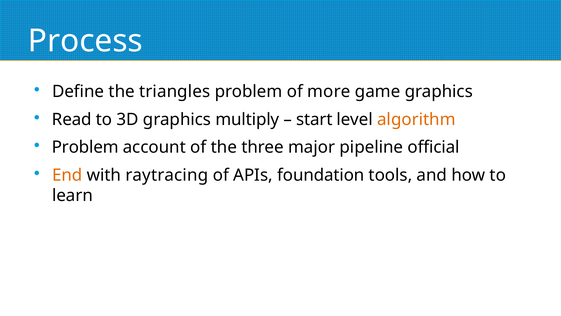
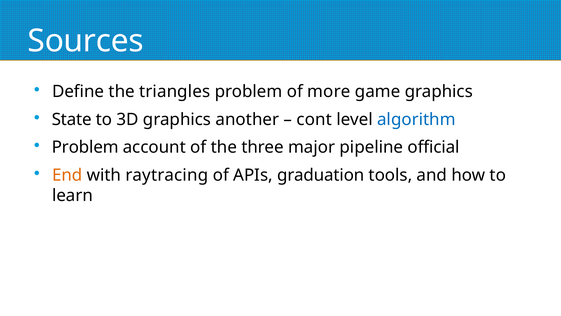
Process: Process -> Sources
Read: Read -> State
multiply: multiply -> another
start: start -> cont
algorithm colour: orange -> blue
foundation: foundation -> graduation
